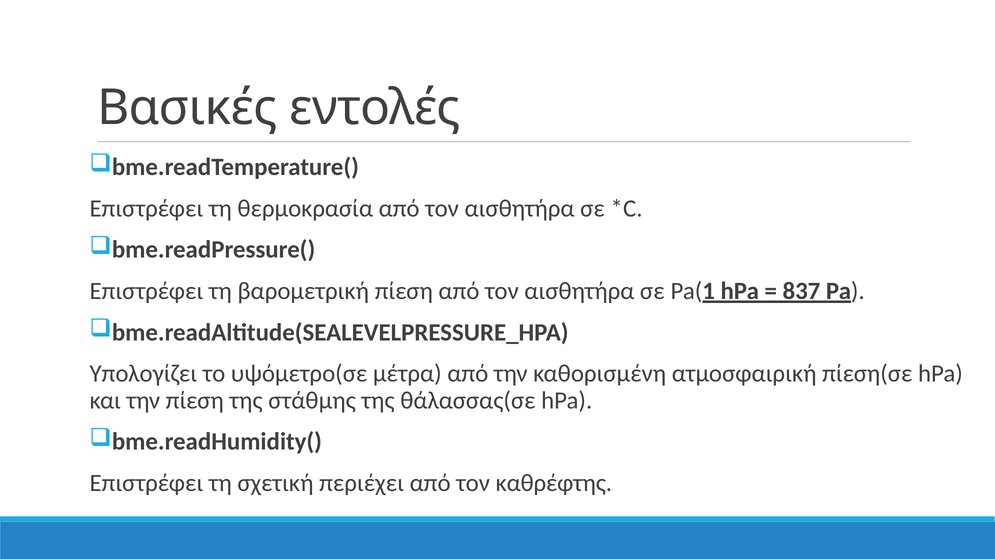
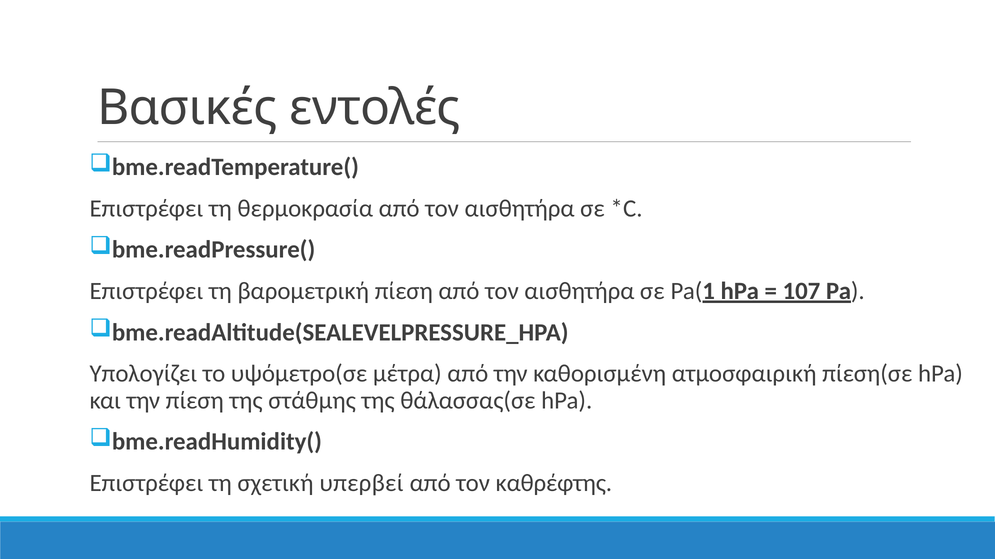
837: 837 -> 107
περιέχει: περιέχει -> υπερβεί
